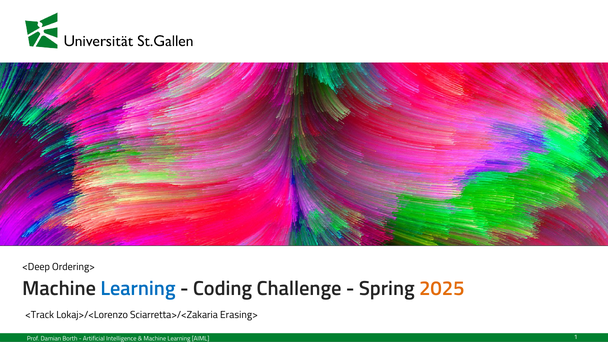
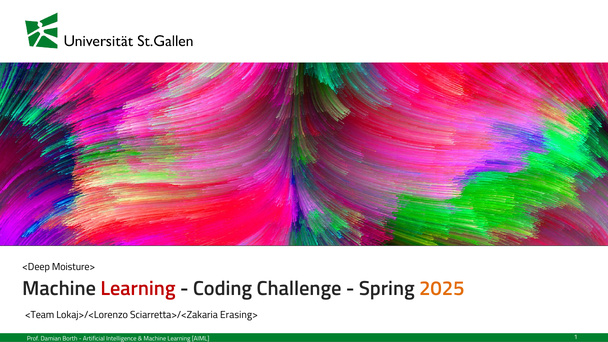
Ordering>: Ordering> -> Moisture>
Learning at (138, 289) colour: blue -> red
<Track: <Track -> <Team
